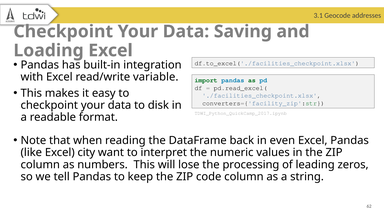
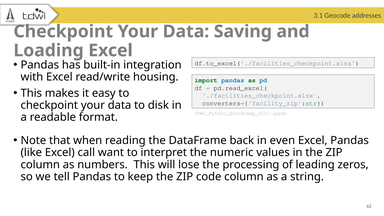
variable: variable -> housing
city: city -> call
